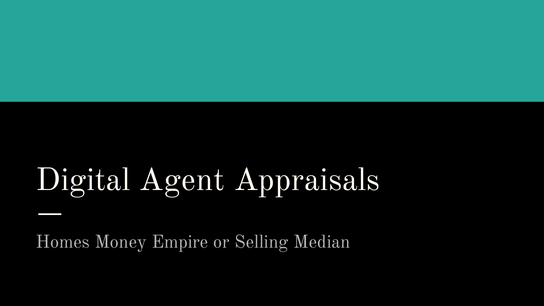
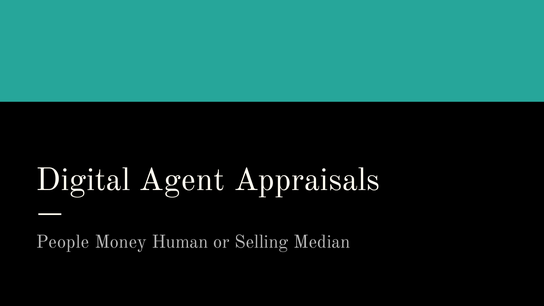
Homes: Homes -> People
Empire: Empire -> Human
